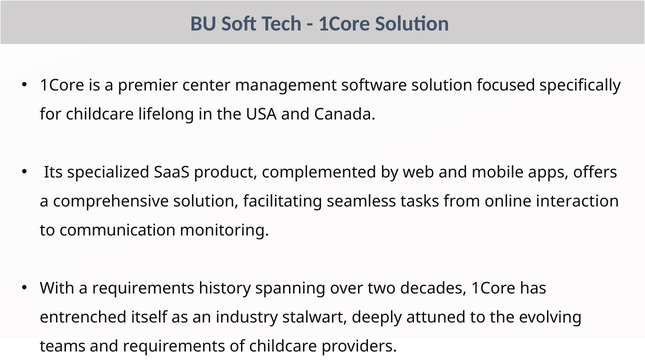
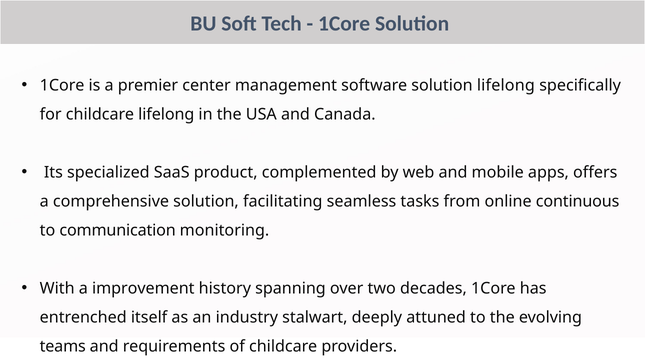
solution focused: focused -> lifelong
interaction: interaction -> continuous
a requirements: requirements -> improvement
